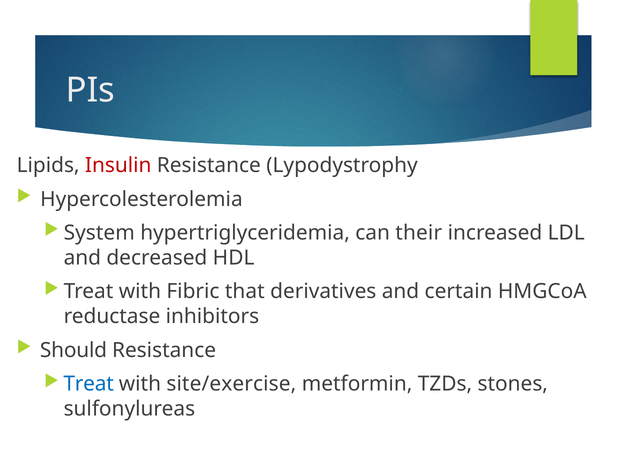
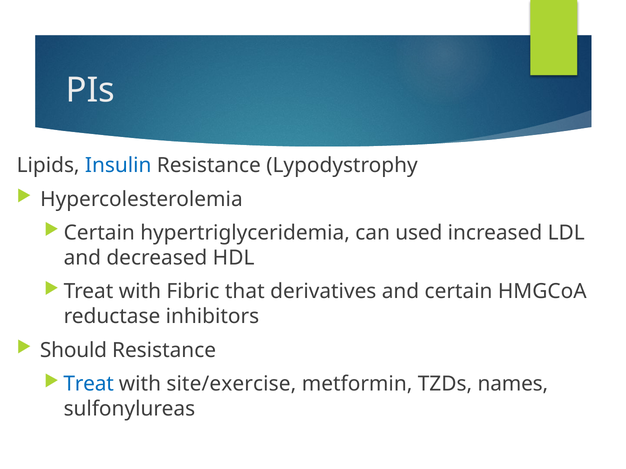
Insulin colour: red -> blue
System at (99, 233): System -> Certain
their: their -> used
stones: stones -> names
